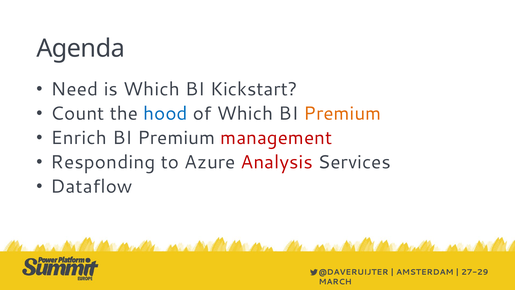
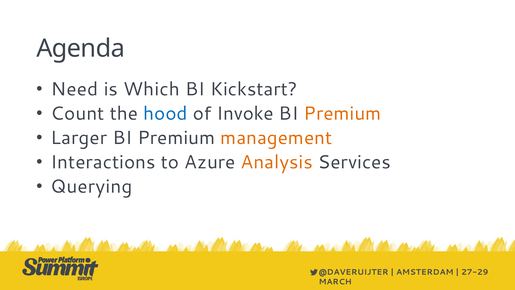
of Which: Which -> Invoke
Enrich: Enrich -> Larger
management colour: red -> orange
Responding: Responding -> Interactions
Analysis colour: red -> orange
Dataflow: Dataflow -> Querying
